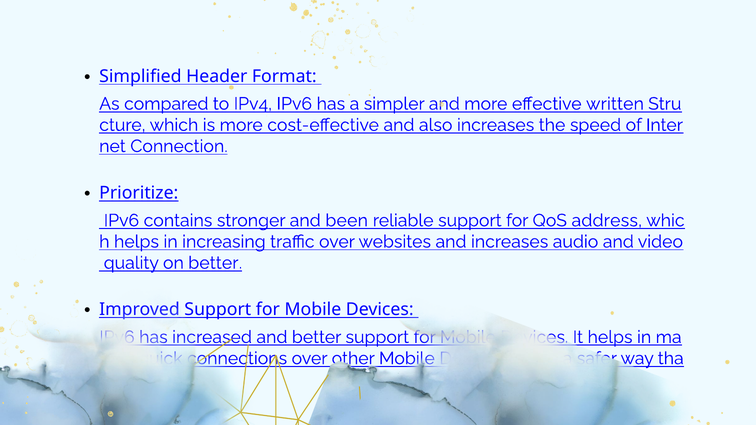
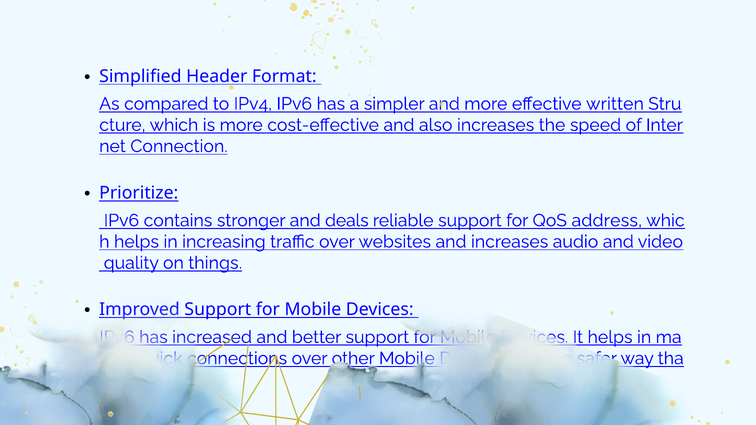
been: been -> deals
on better: better -> things
